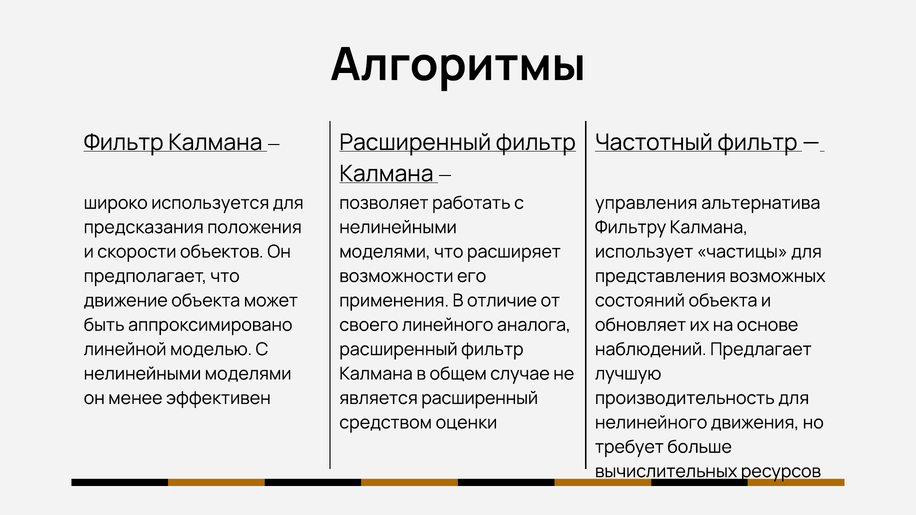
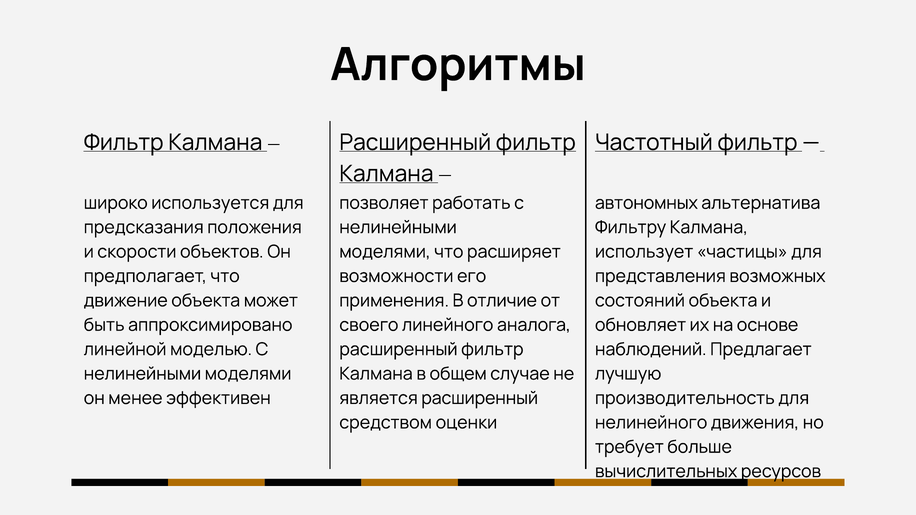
управления: управления -> автономных
